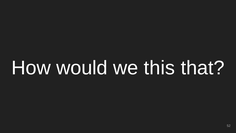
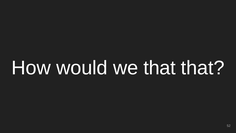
we this: this -> that
